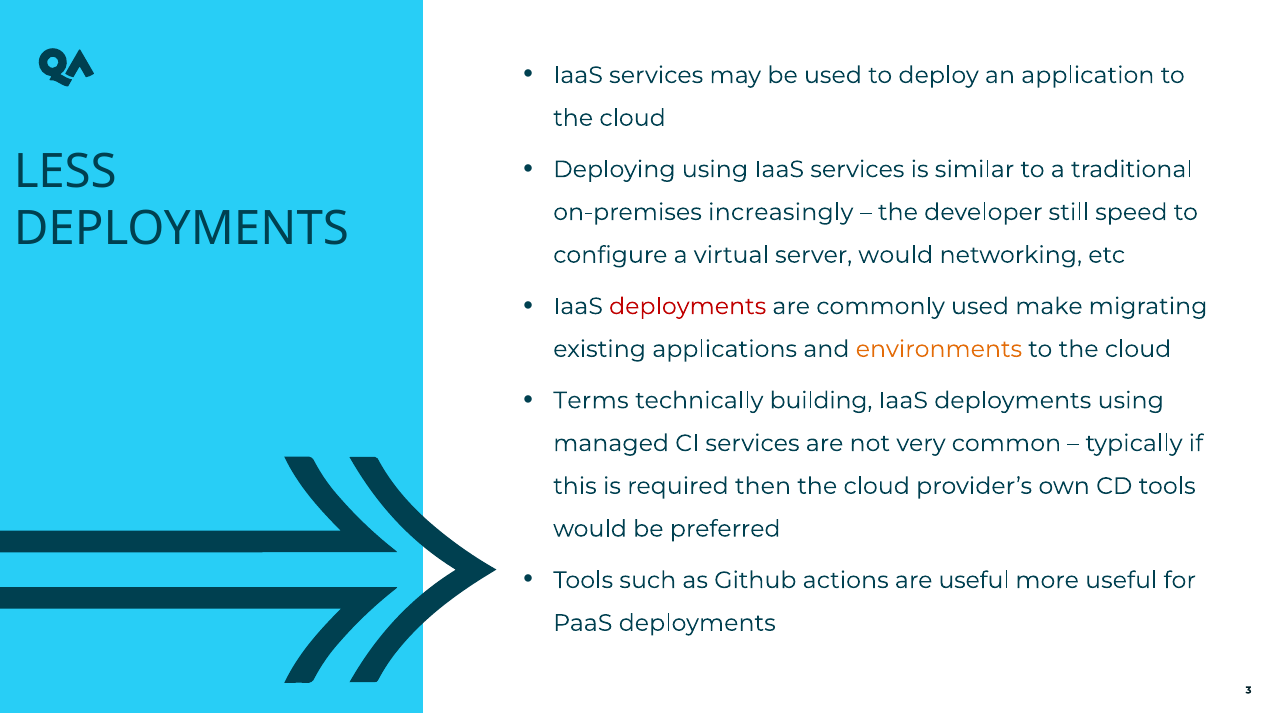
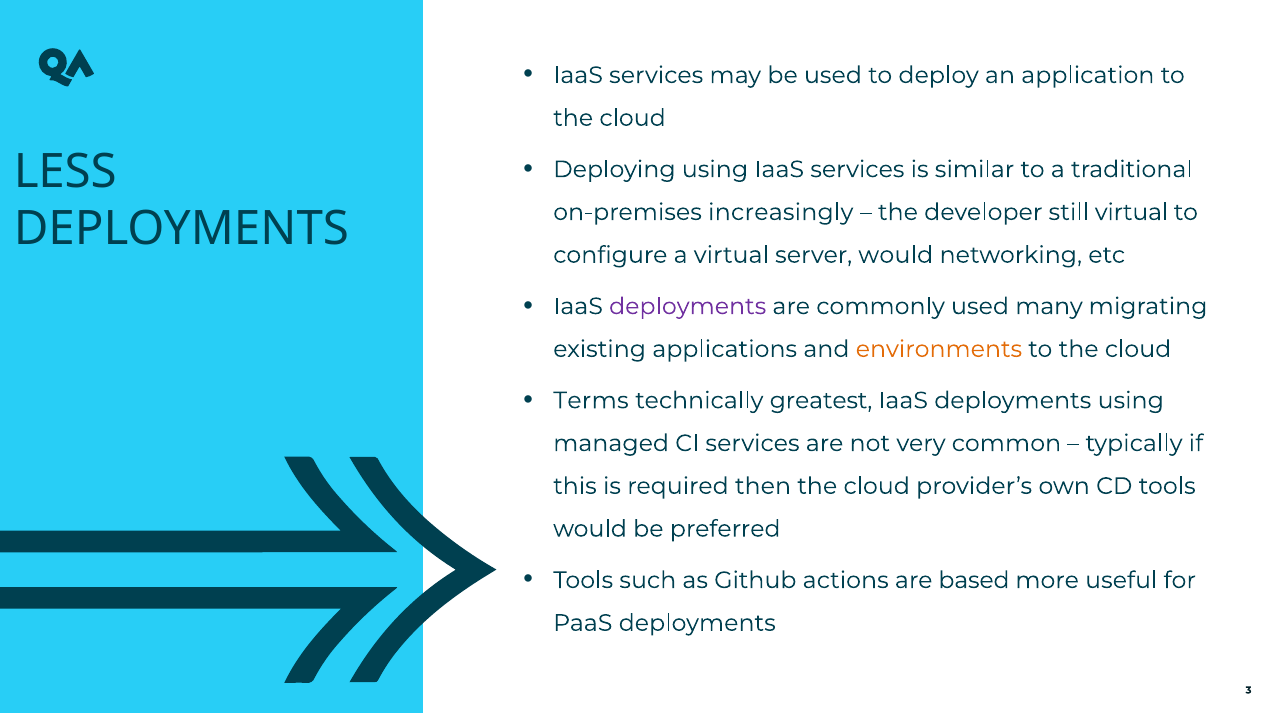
still speed: speed -> virtual
deployments at (688, 306) colour: red -> purple
make: make -> many
building: building -> greatest
are useful: useful -> based
